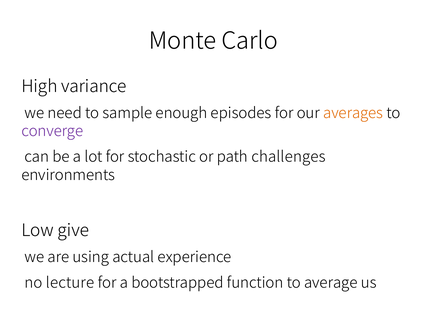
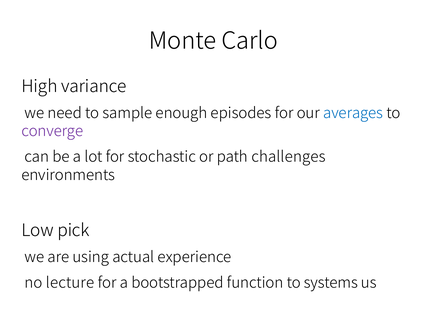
averages colour: orange -> blue
give: give -> pick
average: average -> systems
